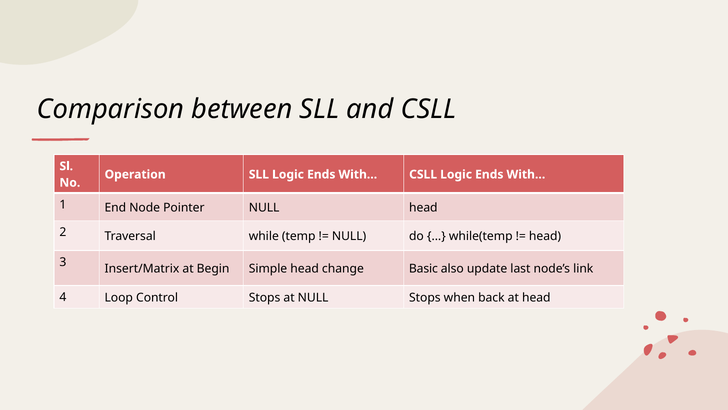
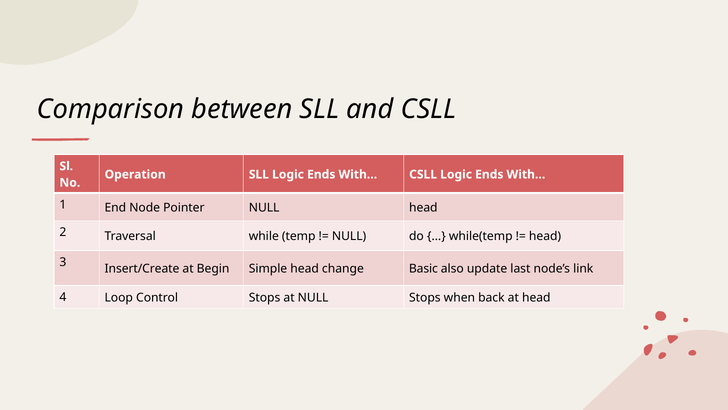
Insert/Matrix: Insert/Matrix -> Insert/Create
